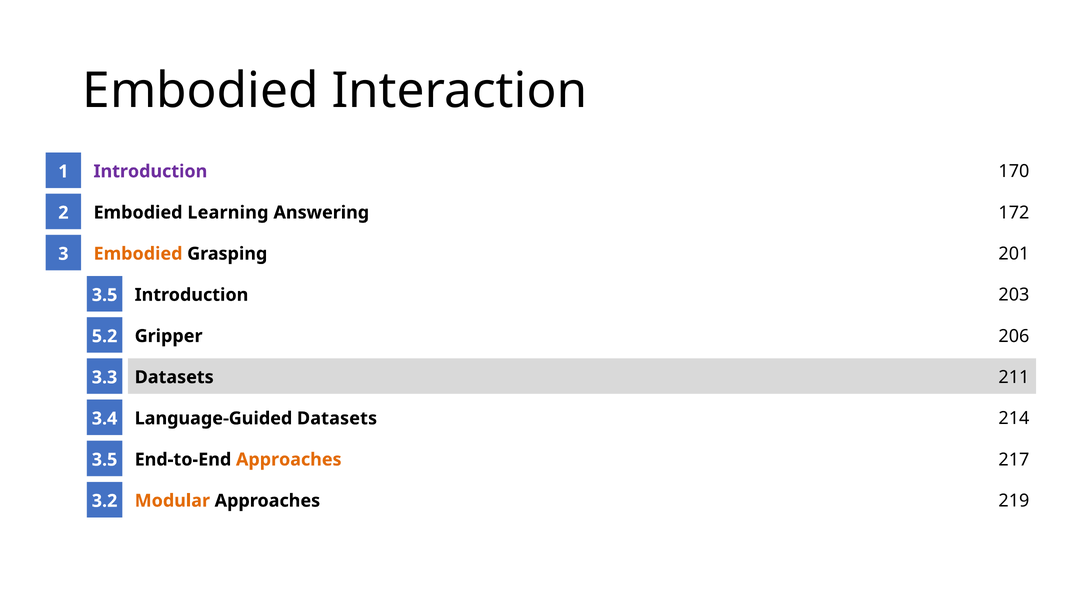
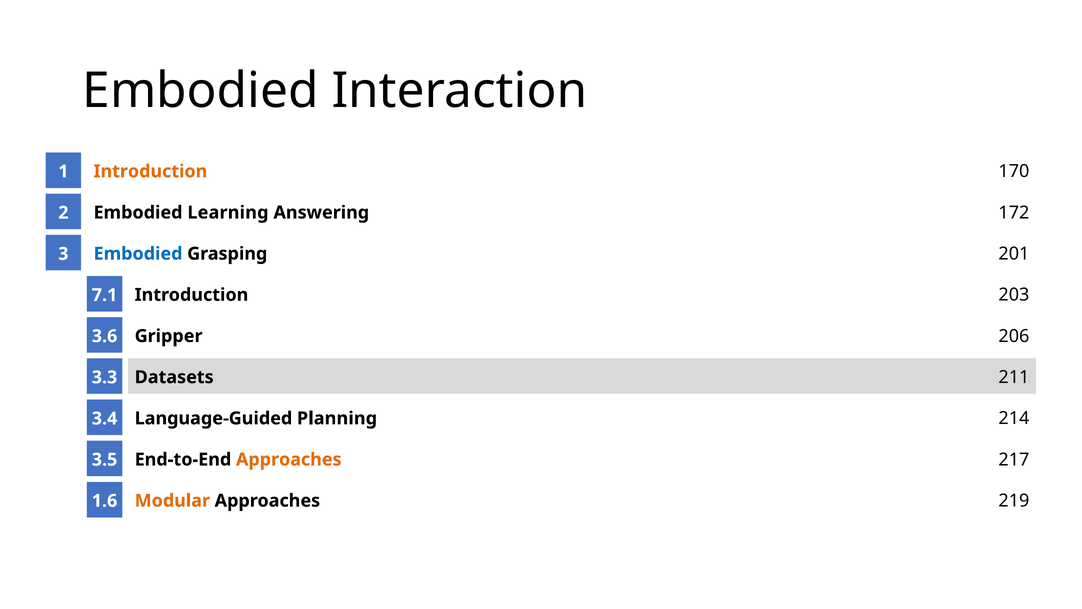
Introduction at (150, 171) colour: purple -> orange
Embodied at (138, 254) colour: orange -> blue
3.5 at (105, 295): 3.5 -> 7.1
5.2: 5.2 -> 3.6
Language-Guided Datasets: Datasets -> Planning
3.2: 3.2 -> 1.6
